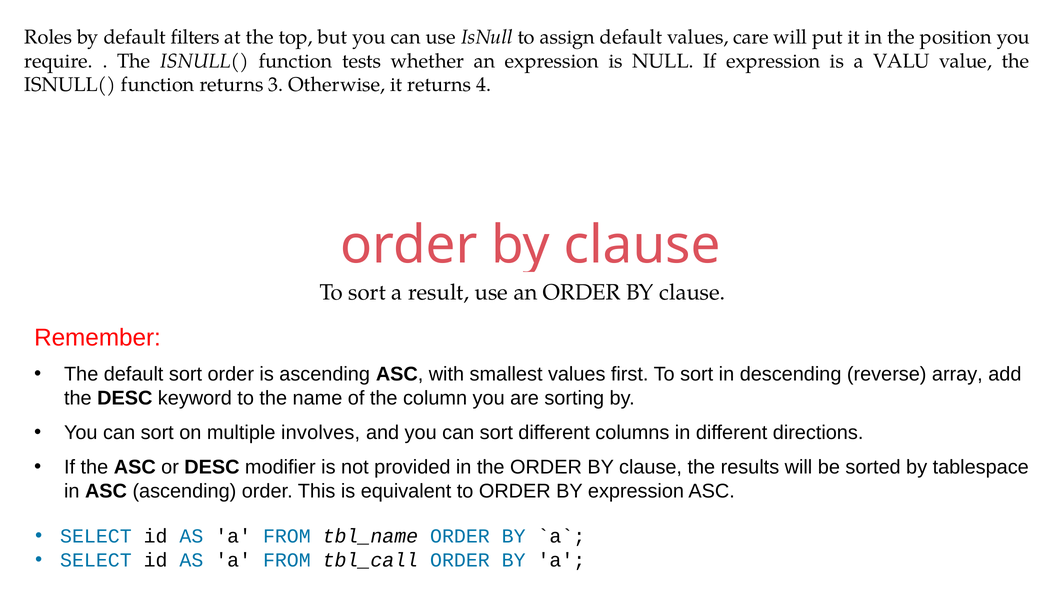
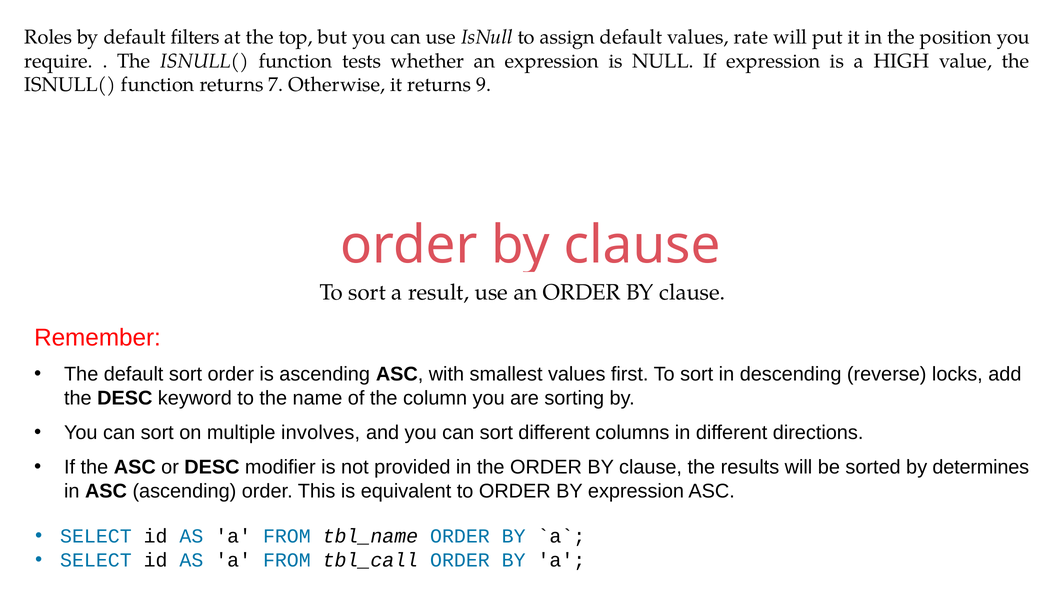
care: care -> rate
VALU: VALU -> HIGH
3: 3 -> 7
4: 4 -> 9
array: array -> locks
tablespace: tablespace -> determines
